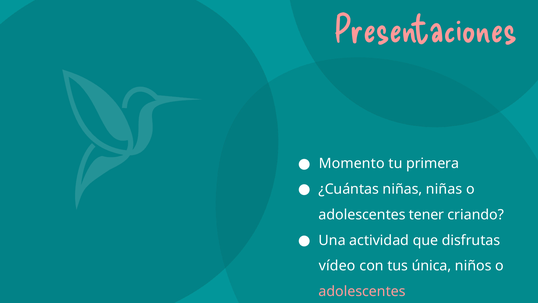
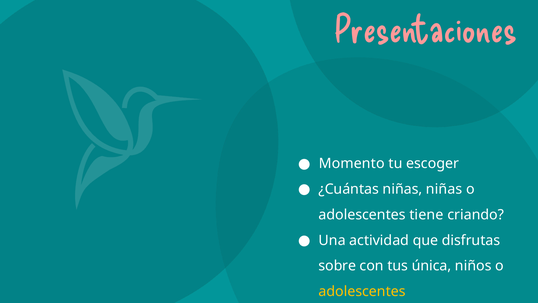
primera: primera -> escoger
tener: tener -> tiene
vídeo: vídeo -> sobre
adolescentes at (362, 291) colour: pink -> yellow
